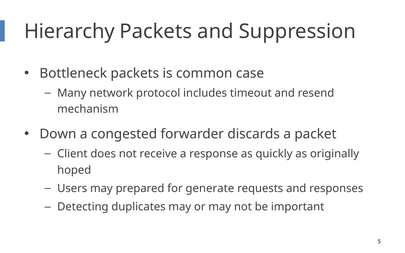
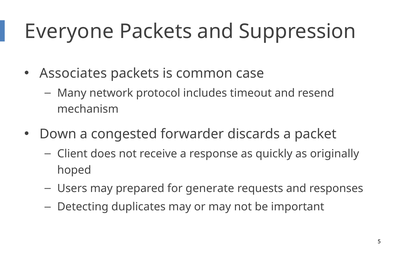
Hierarchy: Hierarchy -> Everyone
Bottleneck: Bottleneck -> Associates
